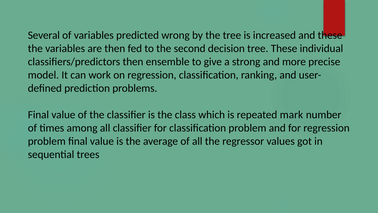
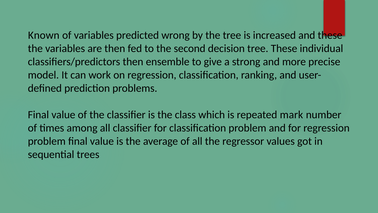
Several: Several -> Known
